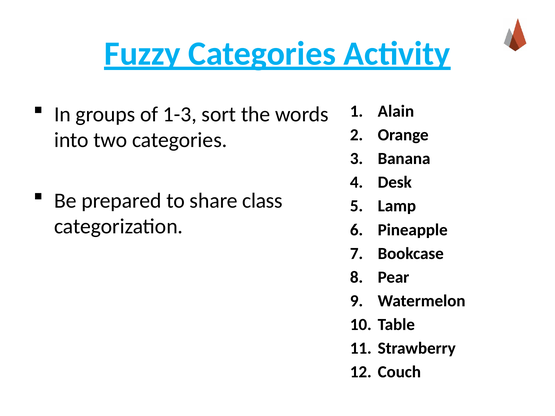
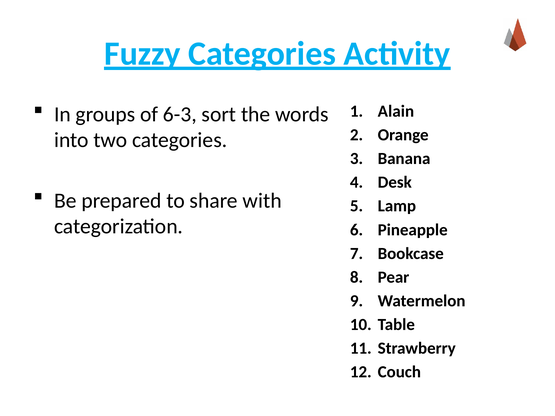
1-3: 1-3 -> 6-3
class: class -> with
